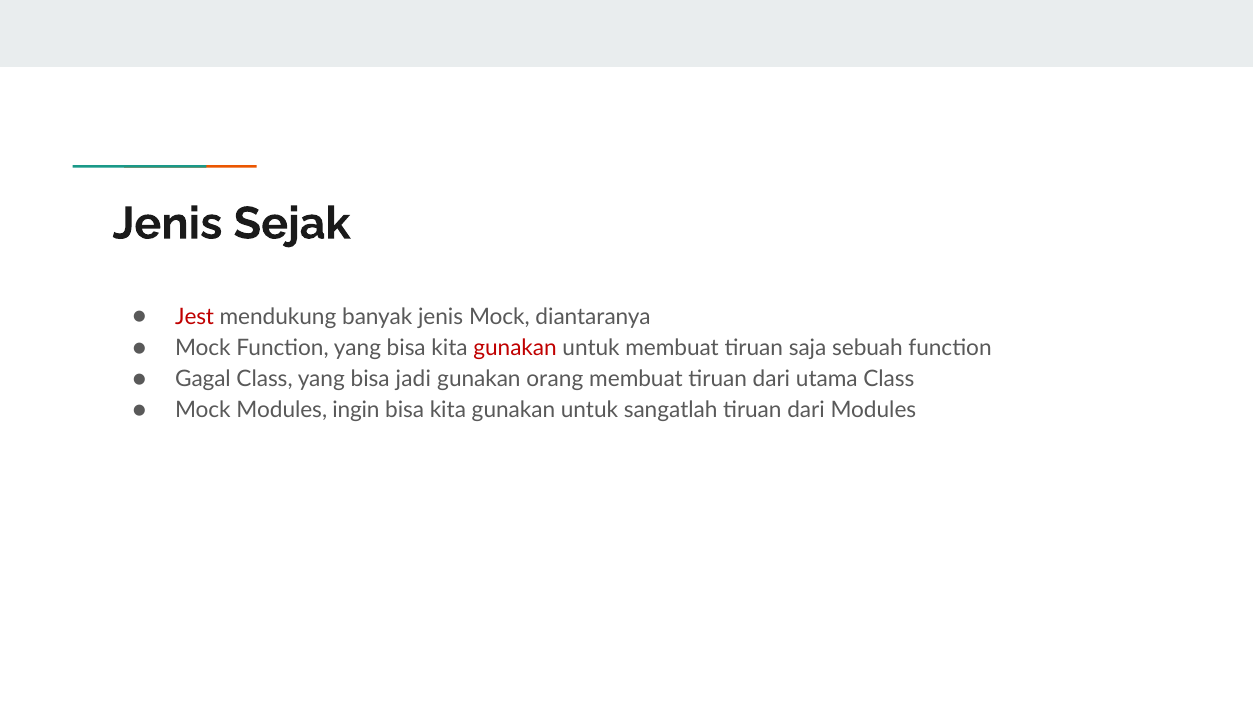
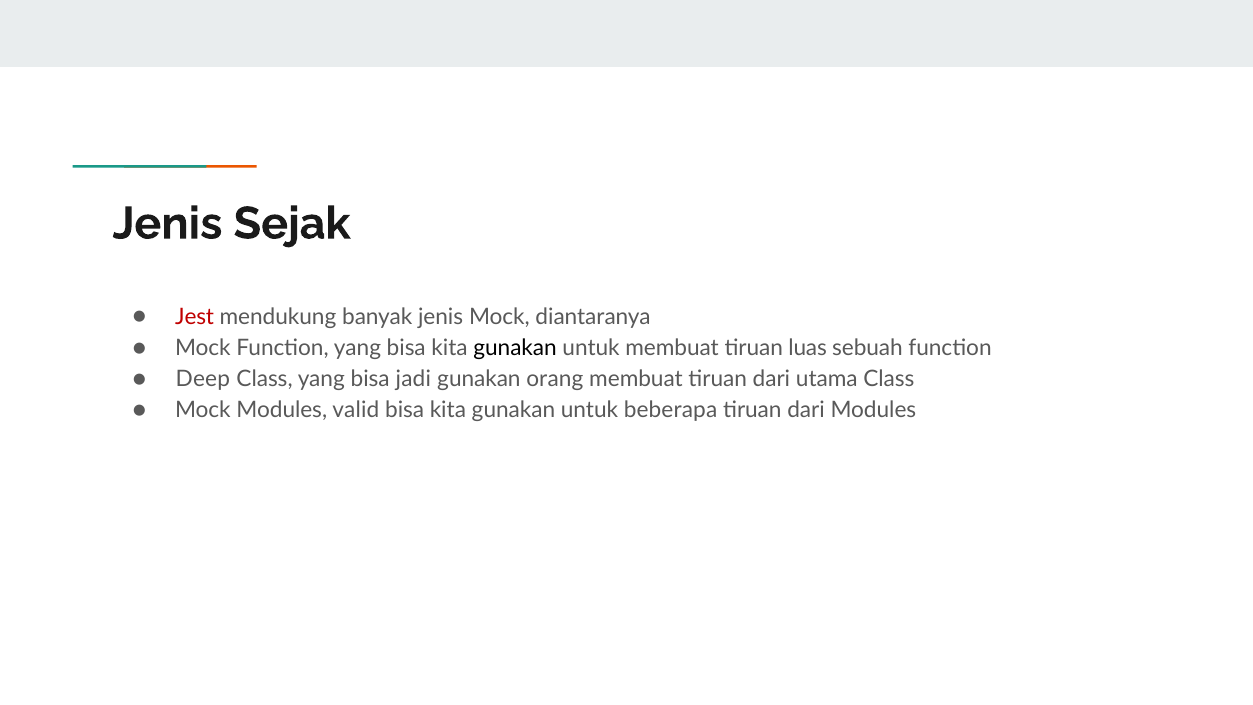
gunakan at (515, 348) colour: red -> black
saja: saja -> luas
Gagal: Gagal -> Deep
ingin: ingin -> valid
sangatlah: sangatlah -> beberapa
